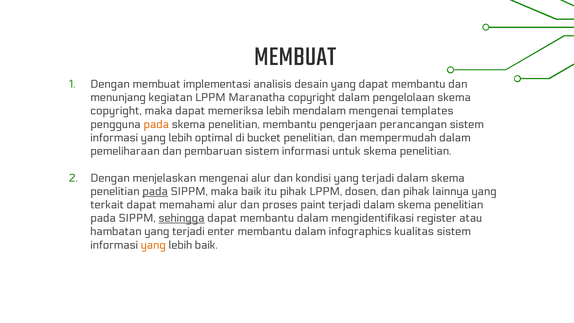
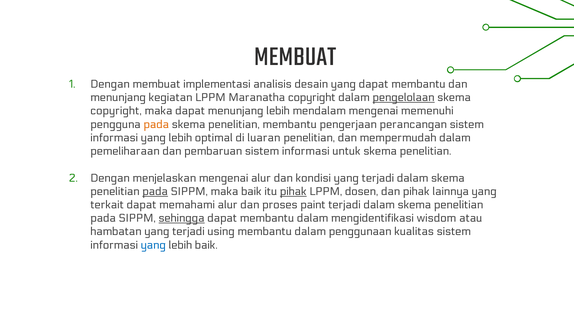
pengelolaan underline: none -> present
dapat memeriksa: memeriksa -> menunjang
templates: templates -> memenuhi
bucket: bucket -> luaran
pihak at (293, 191) underline: none -> present
register: register -> wisdom
enter: enter -> using
infographics: infographics -> penggunaan
yang at (153, 245) colour: orange -> blue
